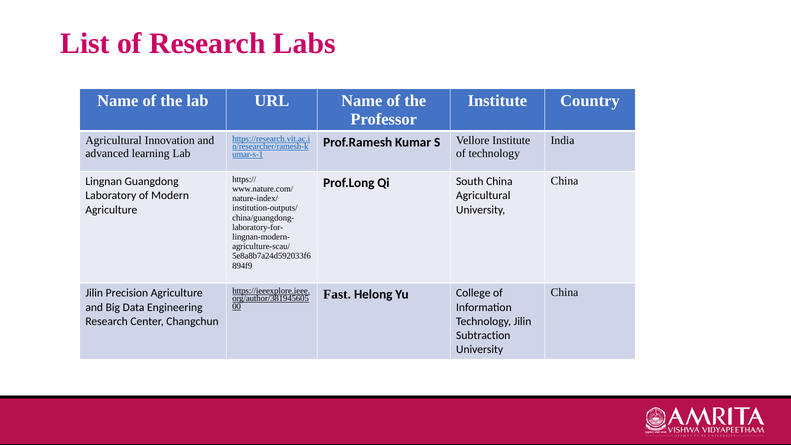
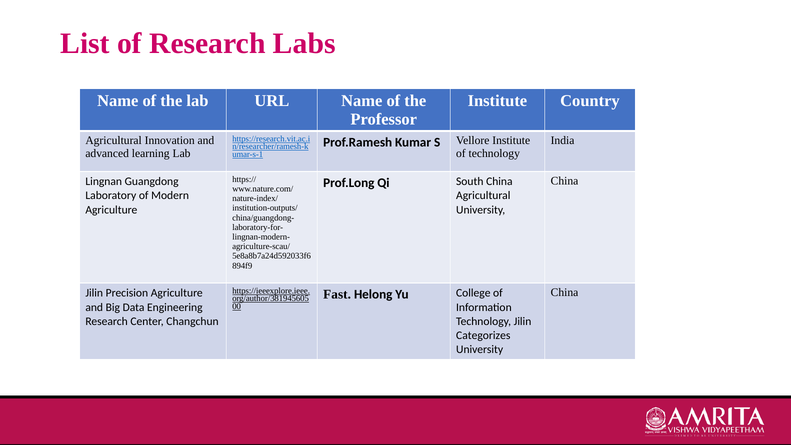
Subtraction: Subtraction -> Categorizes
